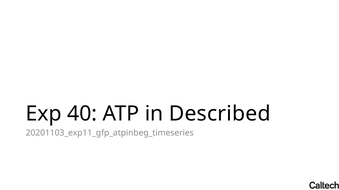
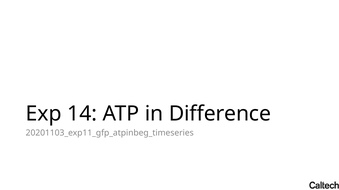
40: 40 -> 14
Described: Described -> Difference
